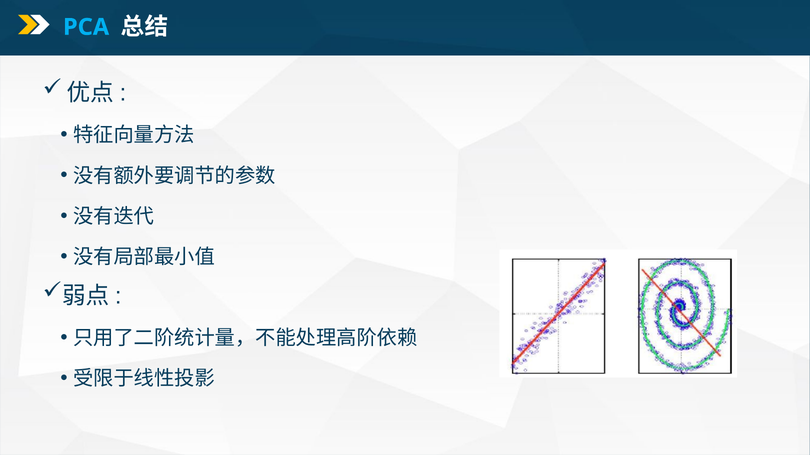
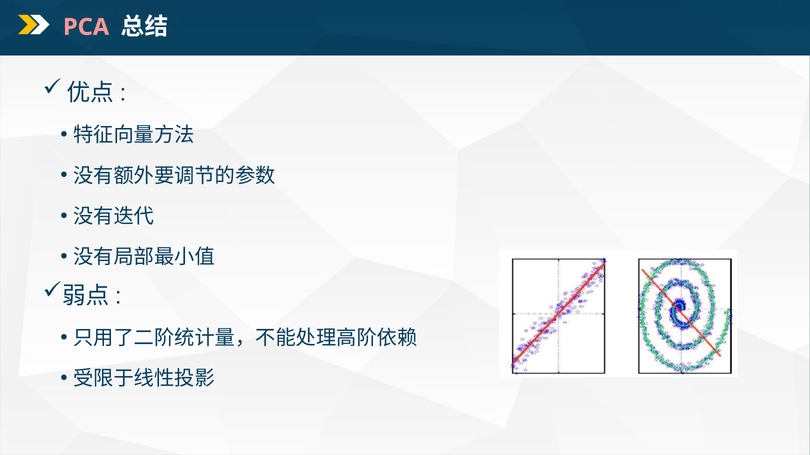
PCA colour: light blue -> pink
